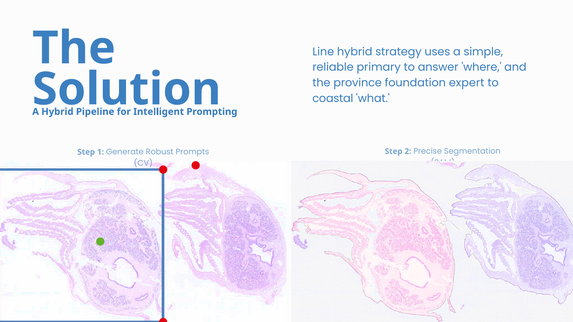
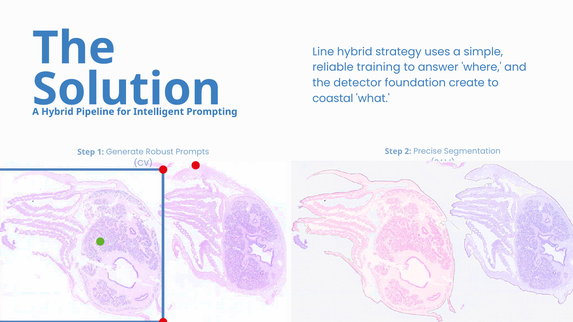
primary: primary -> training
province: province -> detector
expert: expert -> create
